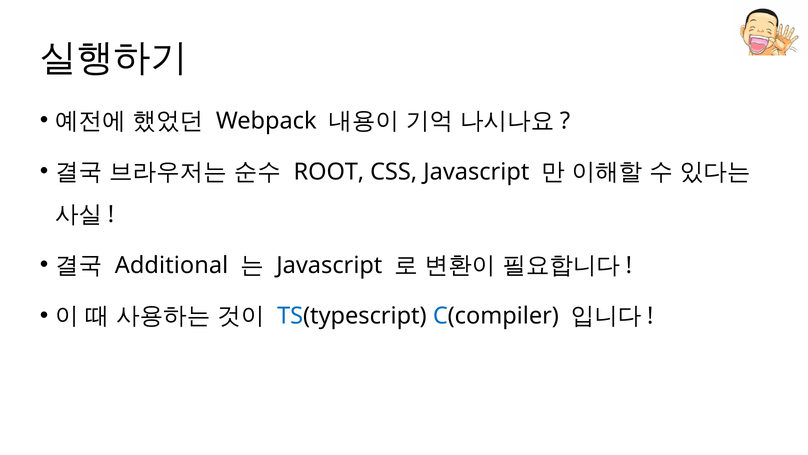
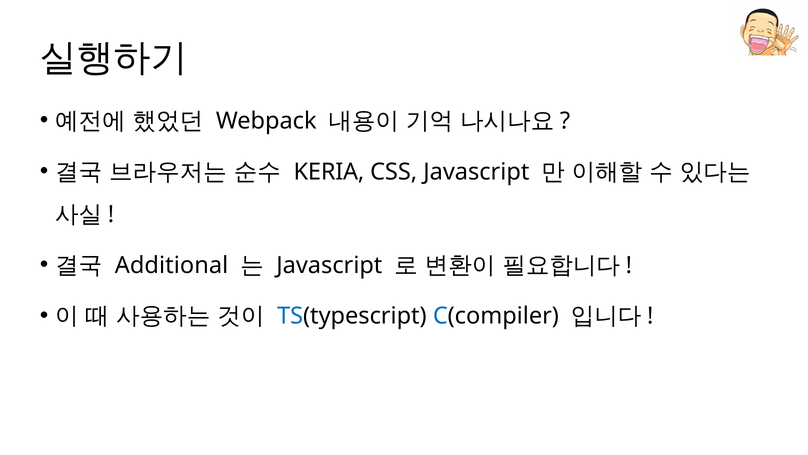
ROOT: ROOT -> KERIA
